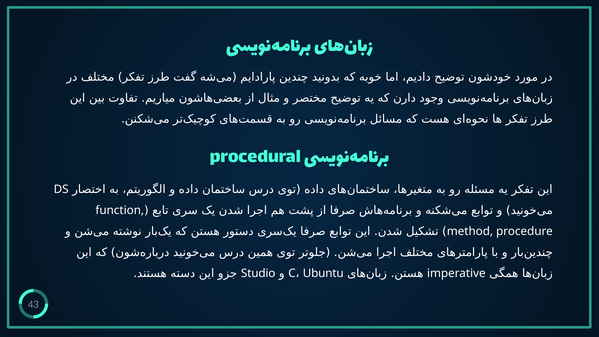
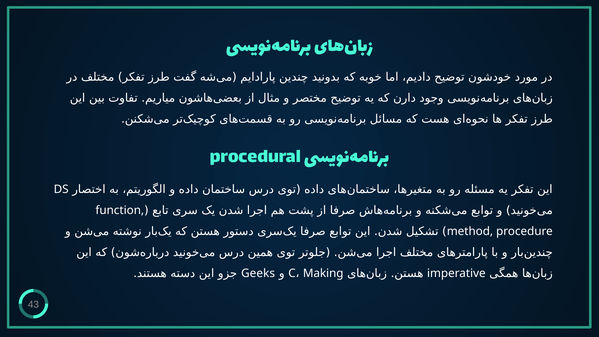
Studio: Studio -> Geeks
Ubuntu: Ubuntu -> Making
